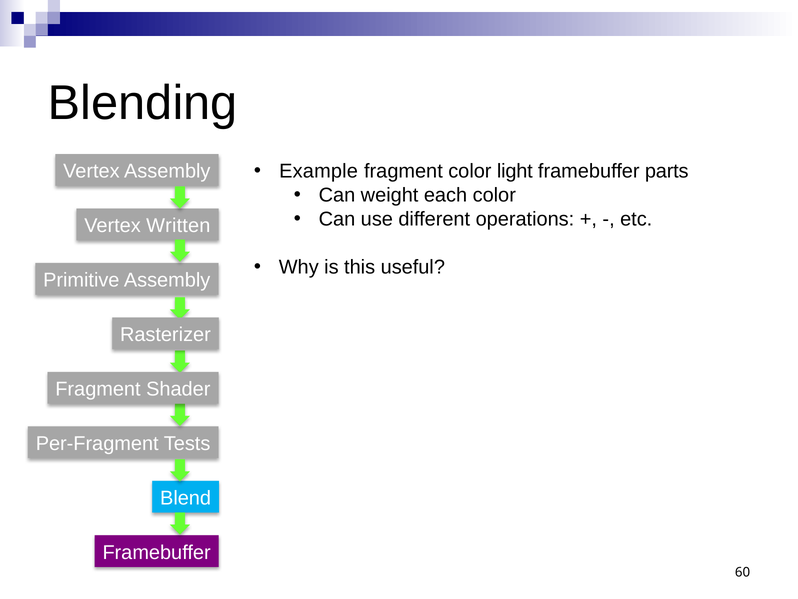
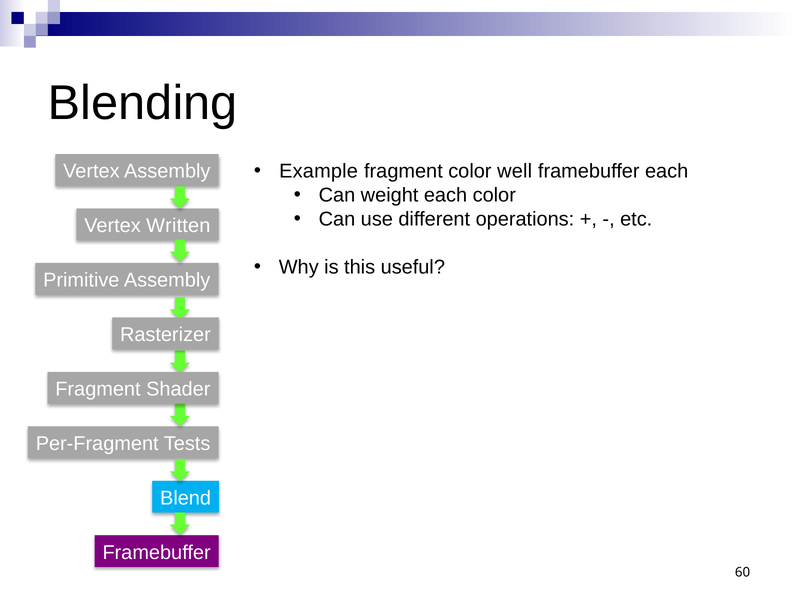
light: light -> well
framebuffer parts: parts -> each
